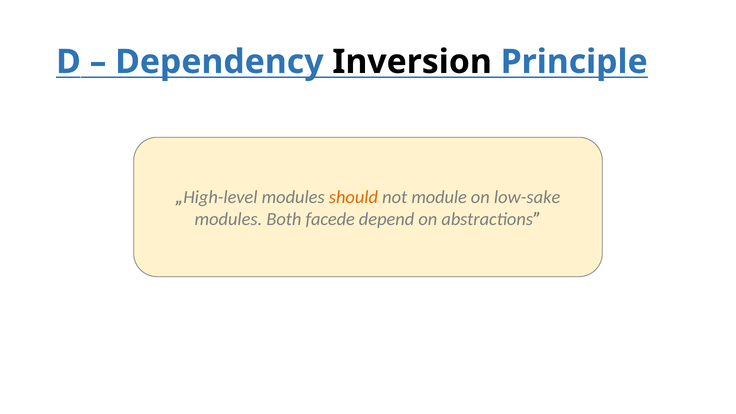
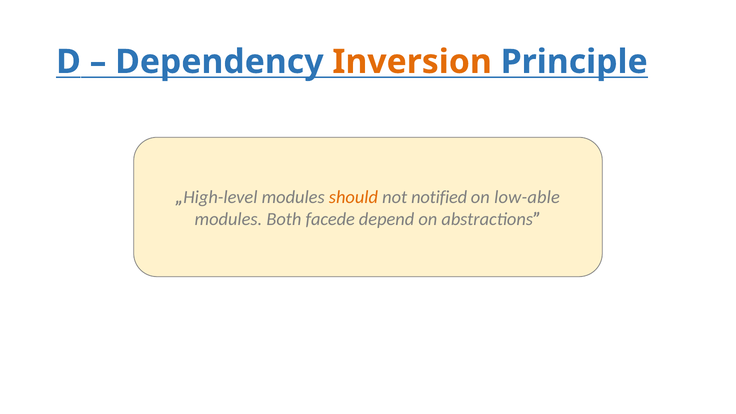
Inversion colour: black -> orange
module: module -> notified
low-sake: low-sake -> low-able
